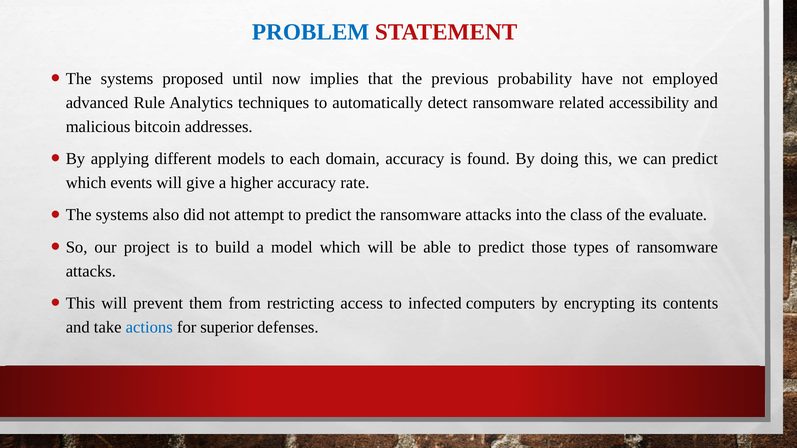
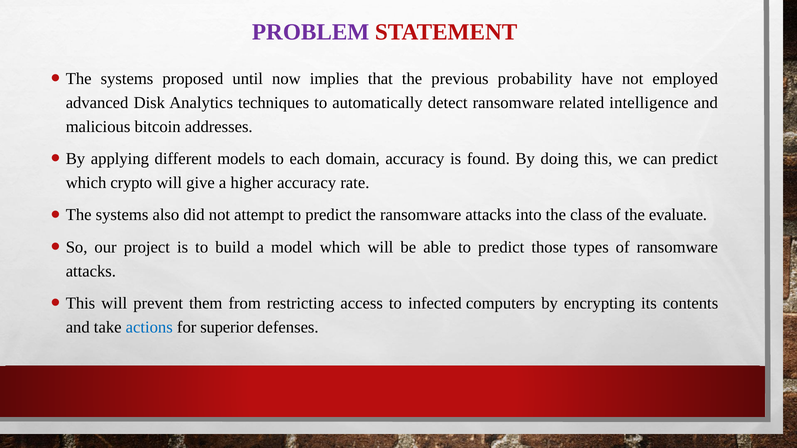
PROBLEM colour: blue -> purple
Rule: Rule -> Disk
accessibility: accessibility -> intelligence
events: events -> crypto
